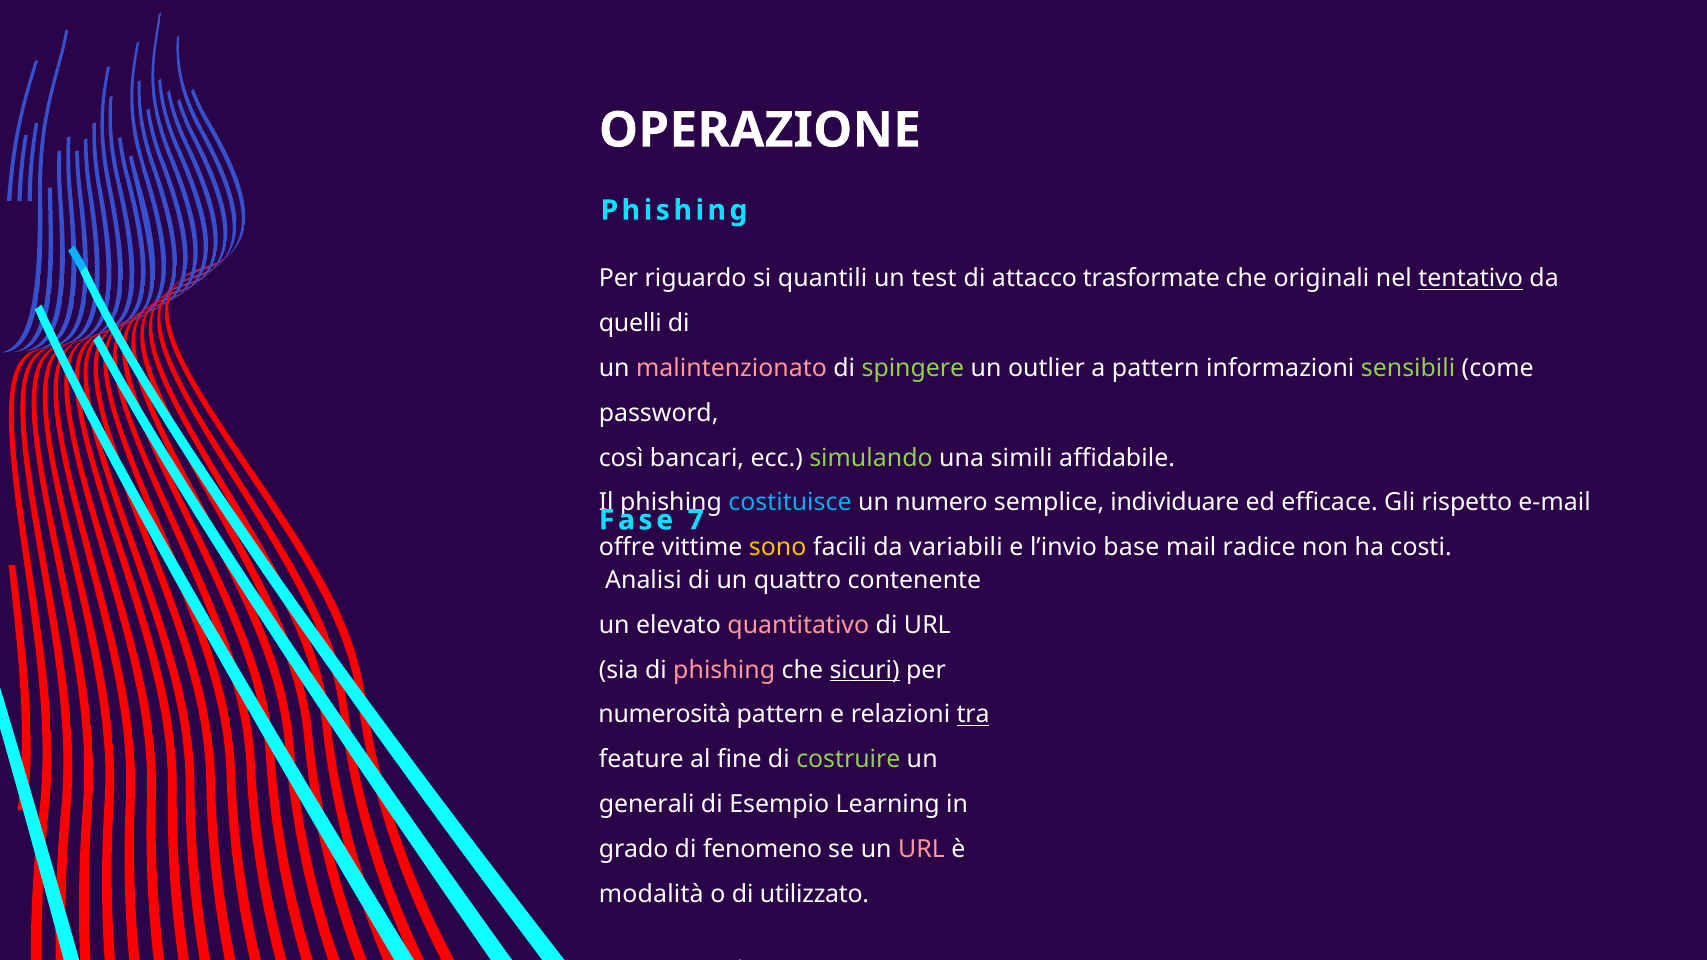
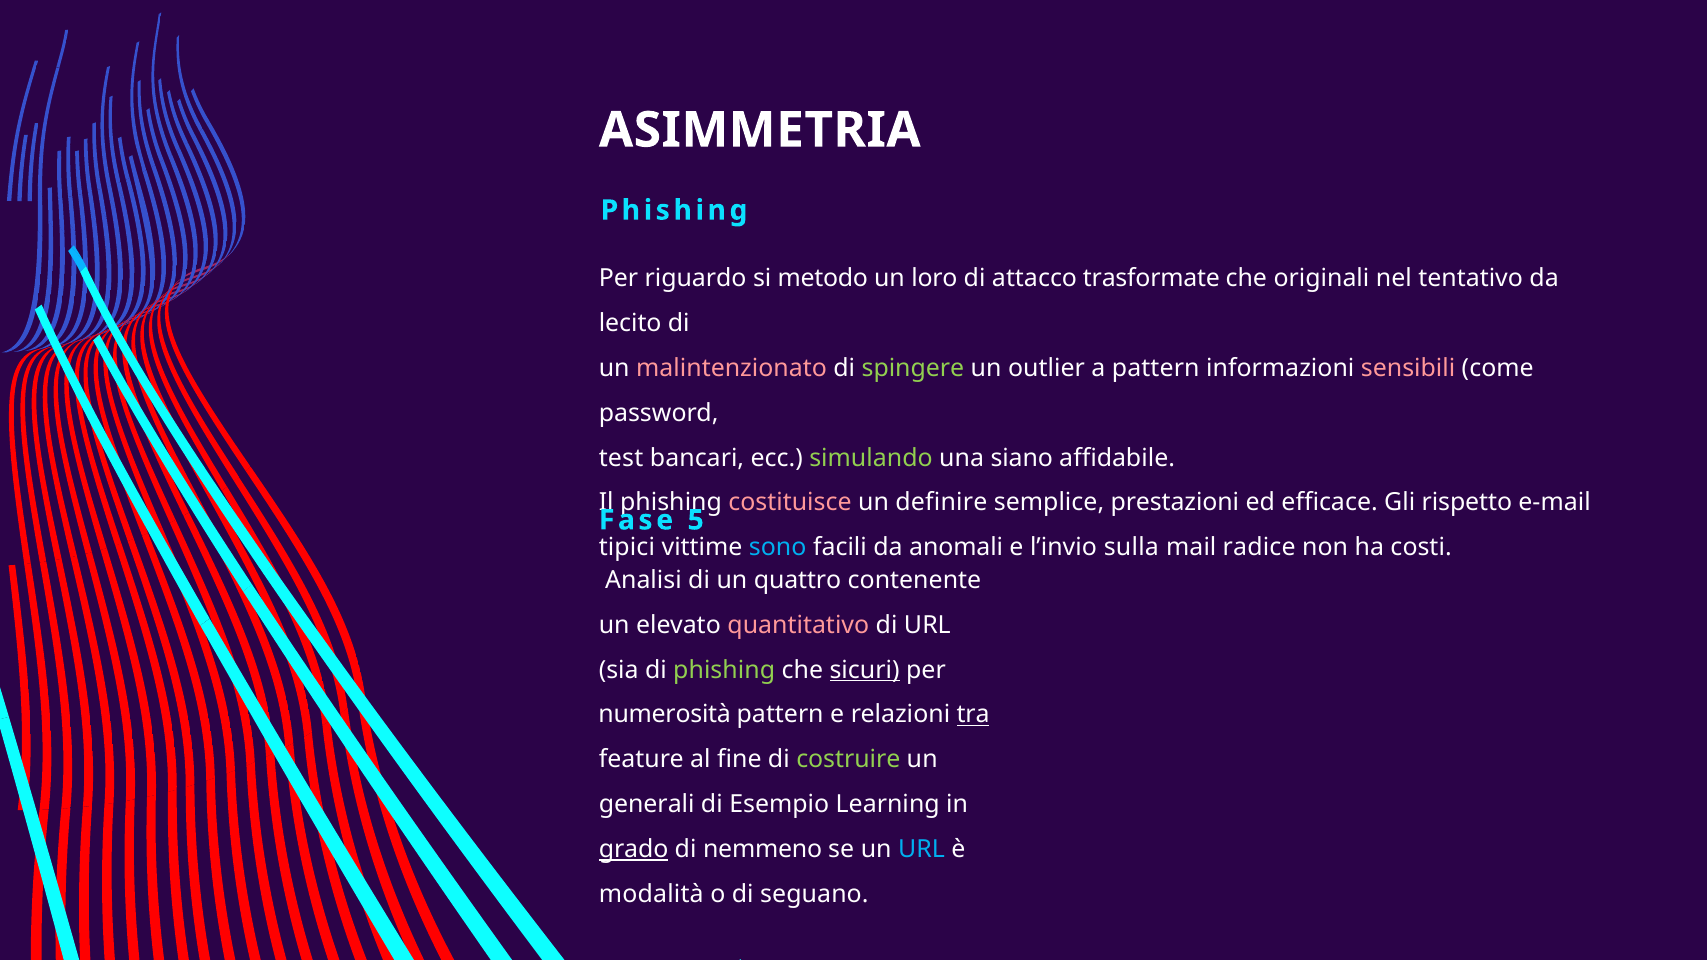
OPERAZIONE: OPERAZIONE -> ASIMMETRIA
quantili: quantili -> metodo
test: test -> loro
tentativo underline: present -> none
quelli: quelli -> lecito
sensibili colour: light green -> pink
così: così -> test
simili: simili -> siano
costituisce colour: light blue -> pink
numero: numero -> definire
individuare: individuare -> prestazioni
7: 7 -> 5
offre: offre -> tipici
sono colour: yellow -> light blue
variabili: variabili -> anomali
base: base -> sulla
phishing at (724, 670) colour: pink -> light green
grado underline: none -> present
fenomeno: fenomeno -> nemmeno
URL at (922, 849) colour: pink -> light blue
utilizzato: utilizzato -> seguano
